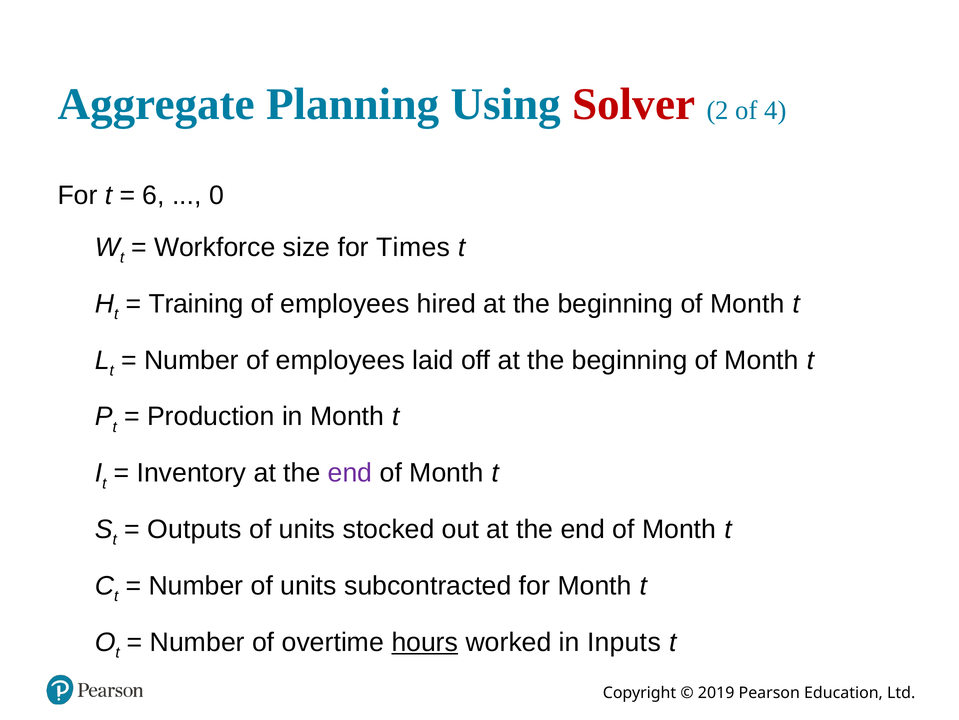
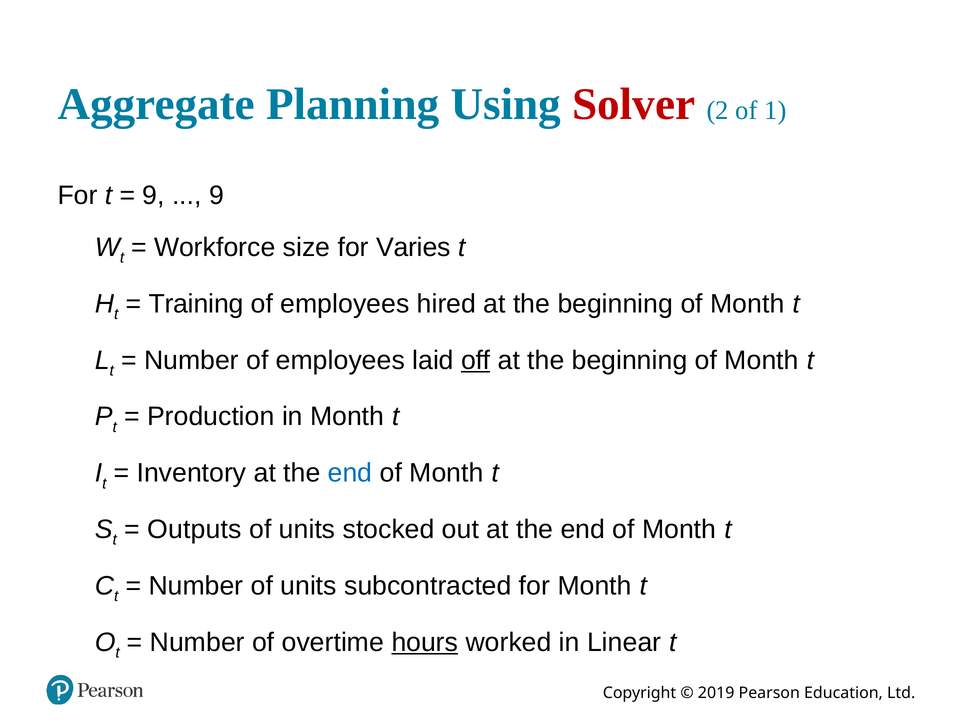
4: 4 -> 1
6 at (154, 195): 6 -> 9
0 at (217, 195): 0 -> 9
Times: Times -> Varies
off underline: none -> present
end at (350, 473) colour: purple -> blue
Inputs: Inputs -> Linear
